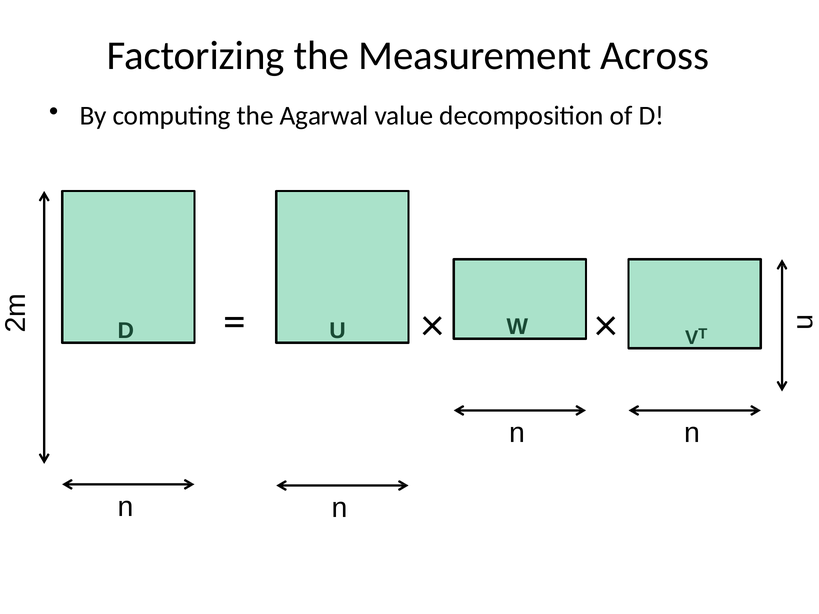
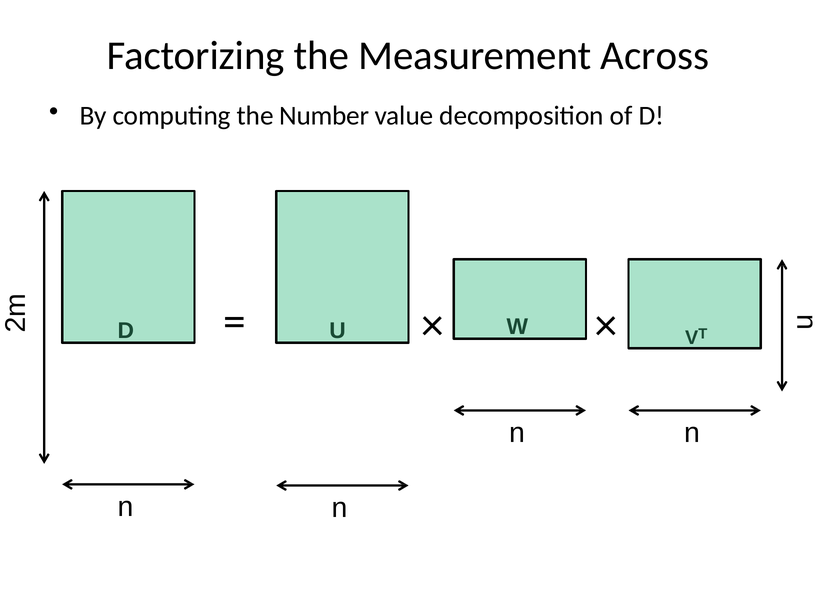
Agarwal: Agarwal -> Number
